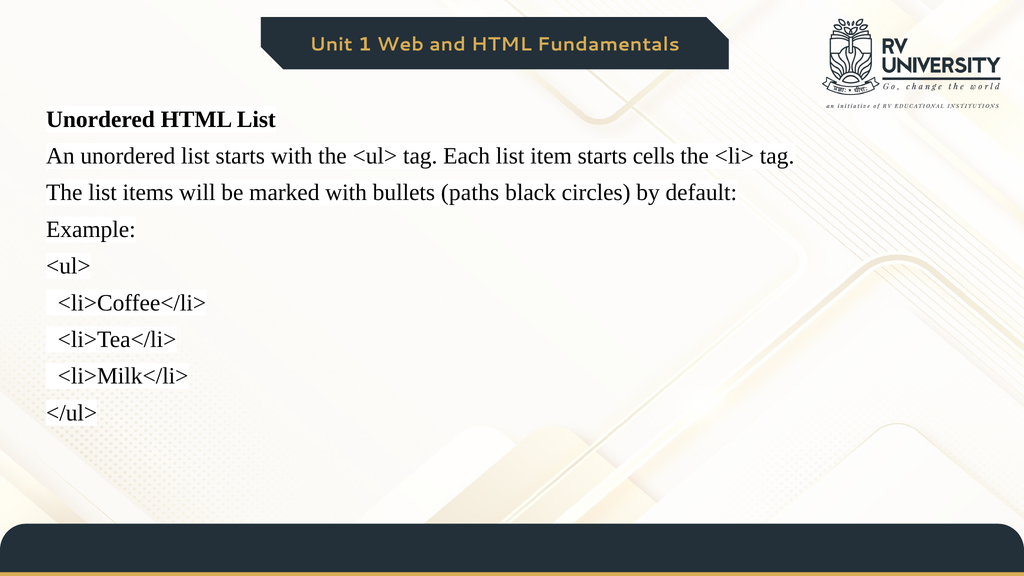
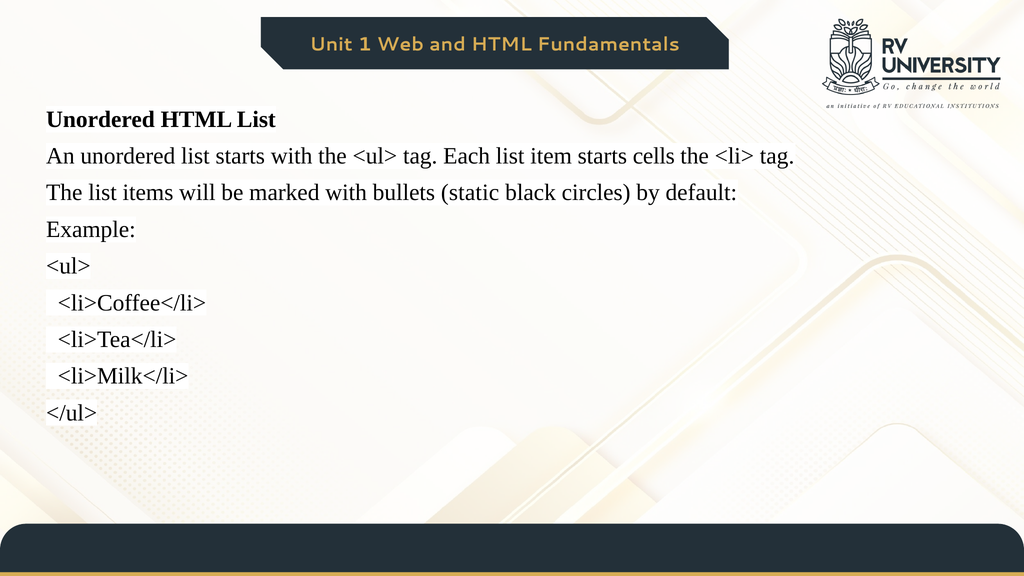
paths: paths -> static
